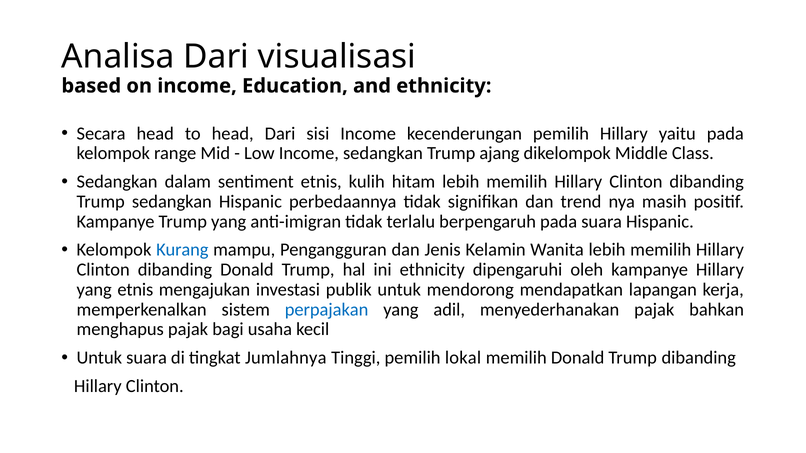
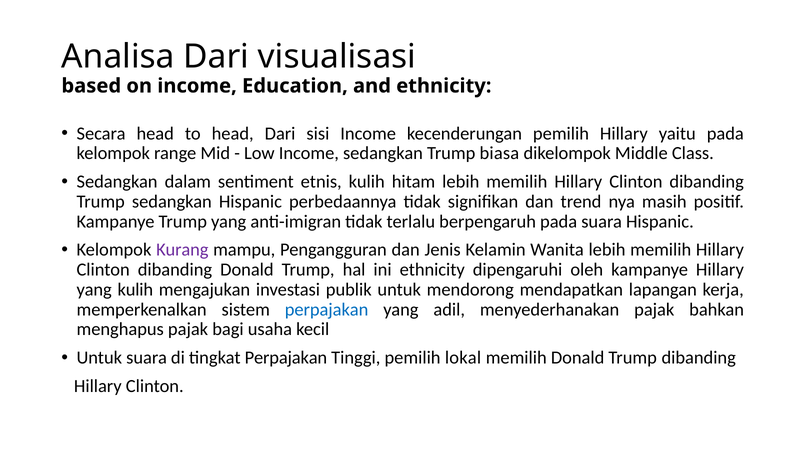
ajang: ajang -> biasa
Kurang colour: blue -> purple
yang etnis: etnis -> kulih
tingkat Jumlahnya: Jumlahnya -> Perpajakan
